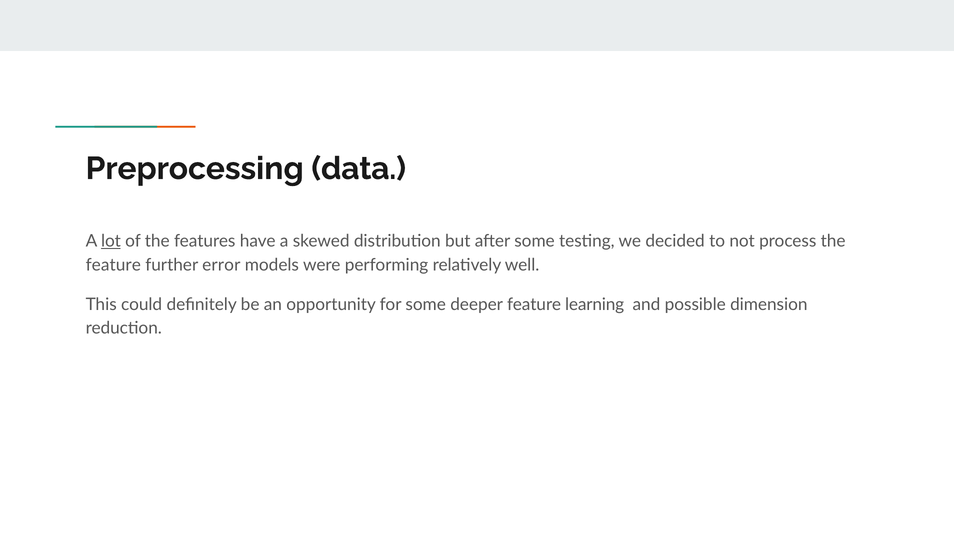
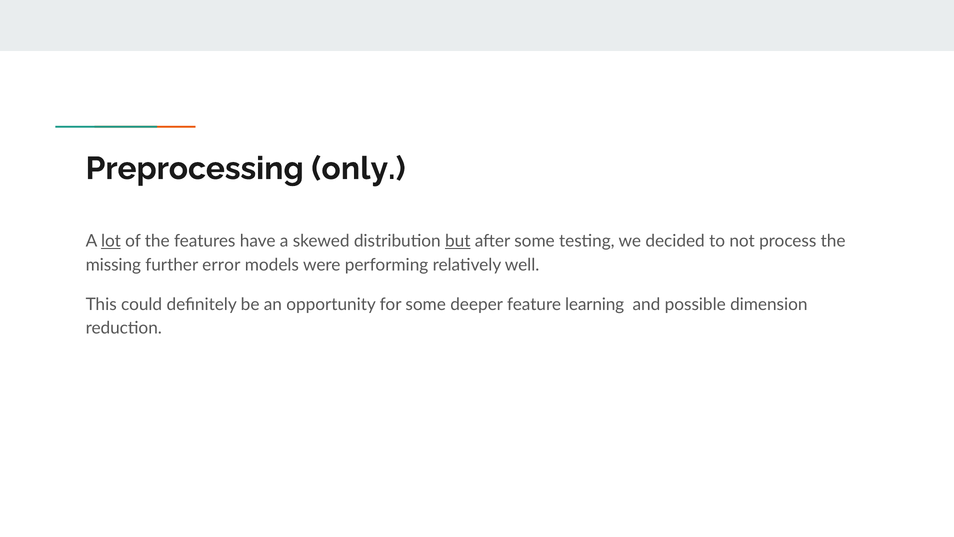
data: data -> only
but underline: none -> present
feature at (113, 265): feature -> missing
